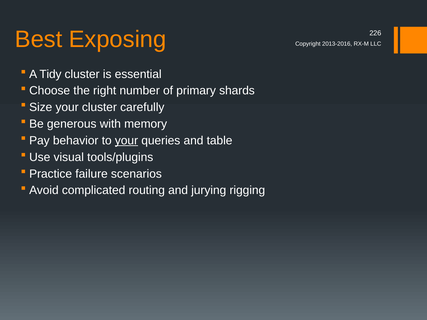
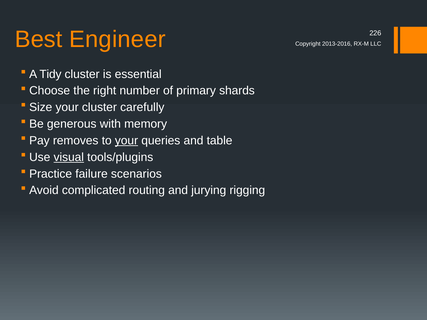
Exposing: Exposing -> Engineer
behavior: behavior -> removes
visual underline: none -> present
